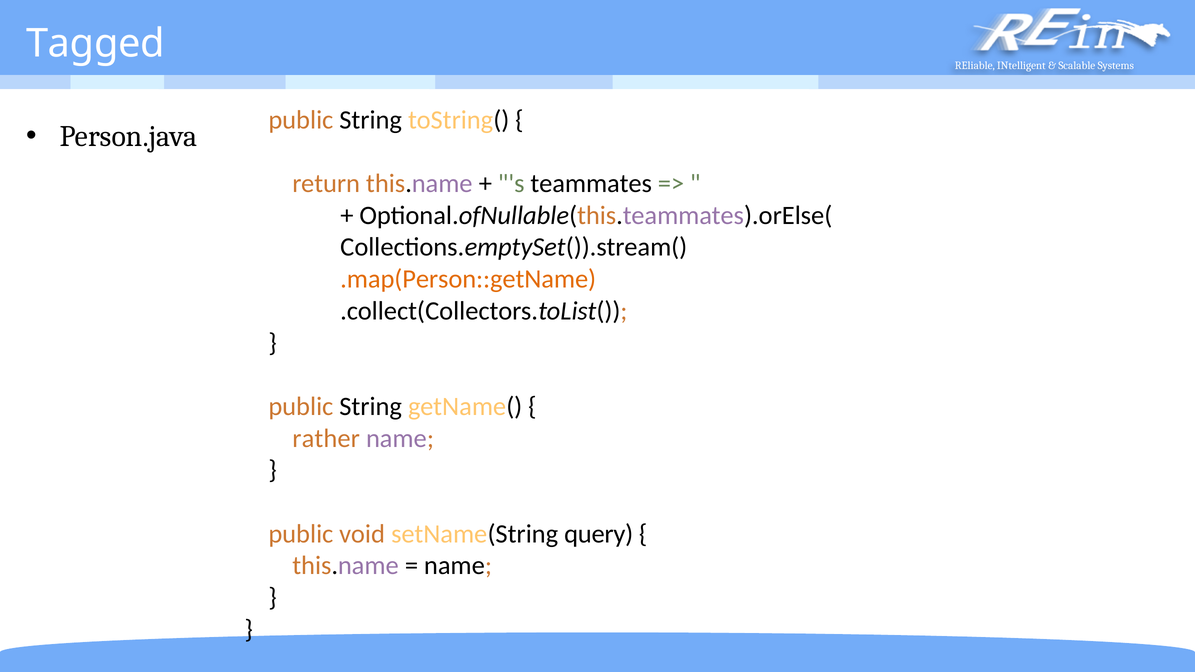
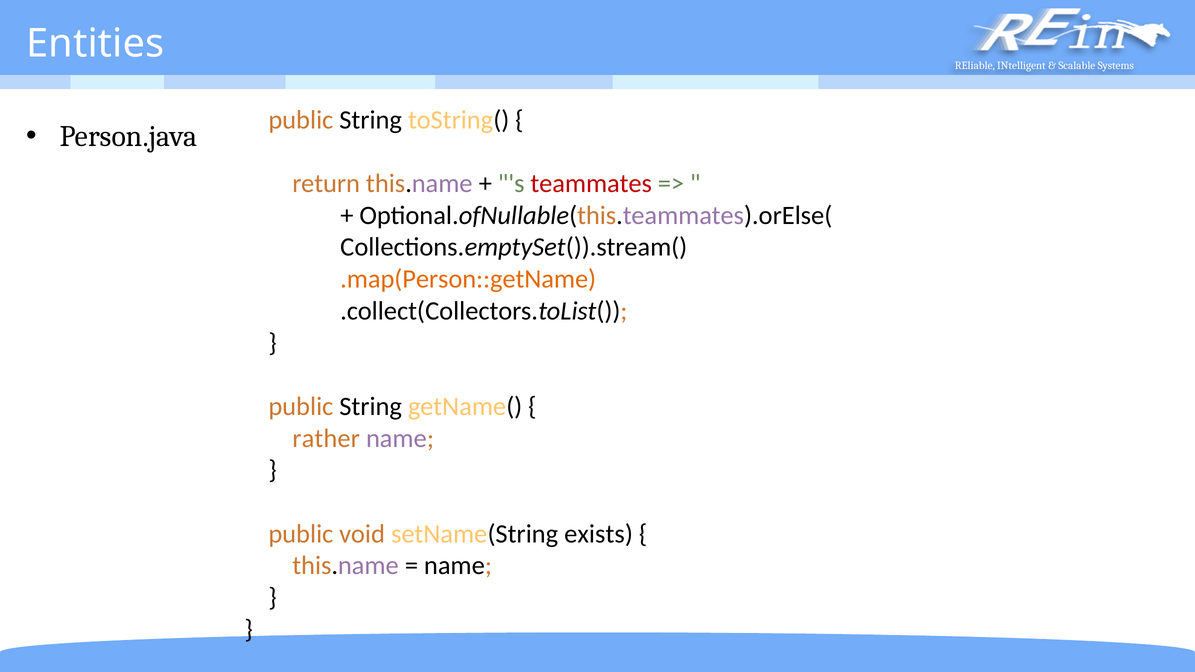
Tagged: Tagged -> Entities
teammates colour: black -> red
query: query -> exists
